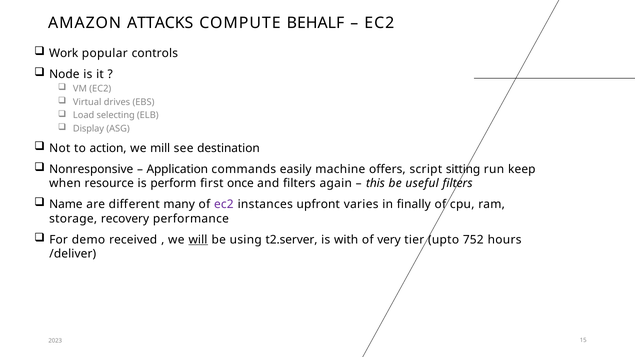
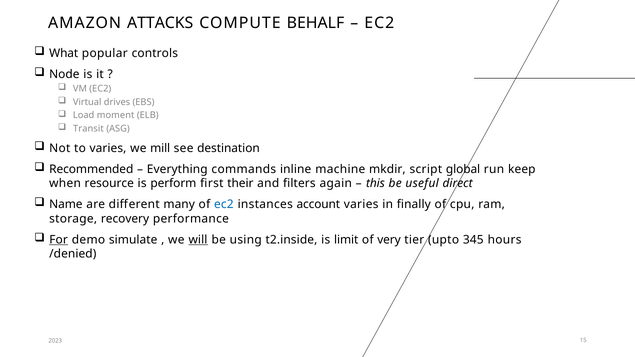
Work: Work -> What
selecting: selecting -> moment
Display: Display -> Transit
to action: action -> varies
Nonresponsive: Nonresponsive -> Recommended
Application: Application -> Everything
easily: easily -> inline
offers: offers -> mkdir
sitting: sitting -> global
once: once -> their
useful filters: filters -> direct
ec2 at (224, 205) colour: purple -> blue
upfront: upfront -> account
For underline: none -> present
received: received -> simulate
t2.server: t2.server -> t2.inside
with: with -> limit
752: 752 -> 345
/deliver: /deliver -> /denied
